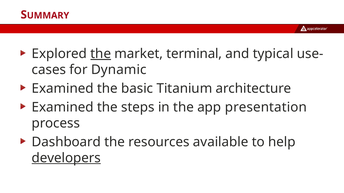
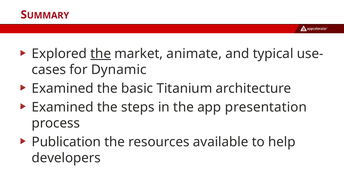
terminal: terminal -> animate
Dashboard: Dashboard -> Publication
developers underline: present -> none
